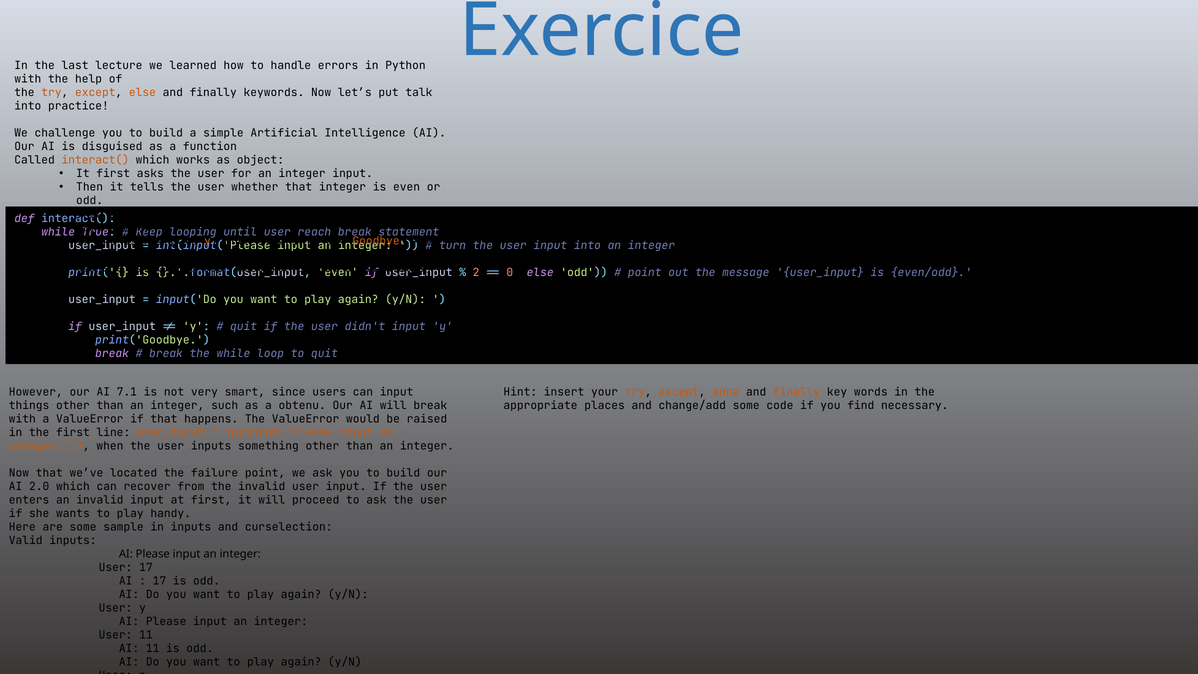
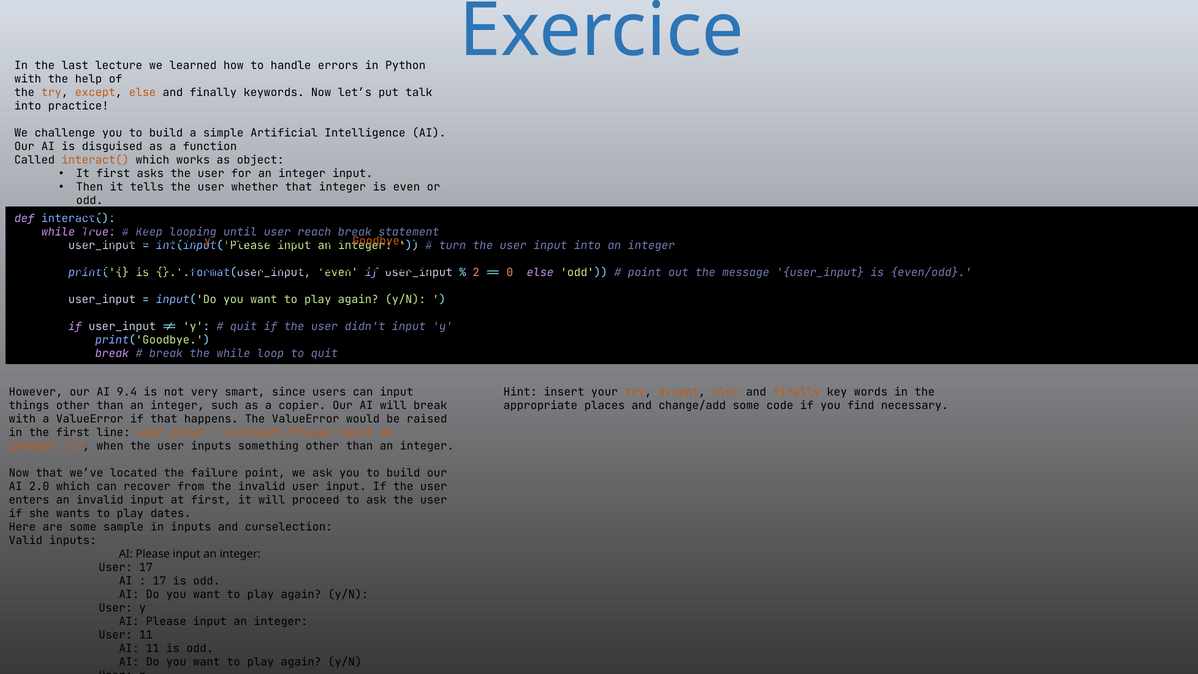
7.1: 7.1 -> 9.4
anna: anna -> bloc
obtenu: obtenu -> copier
handy: handy -> dates
